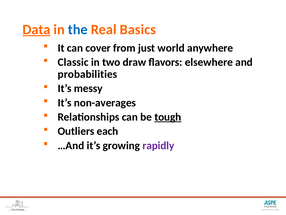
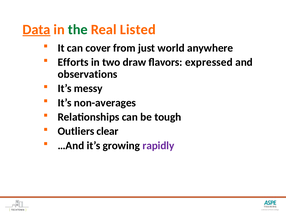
the colour: blue -> green
Basics: Basics -> Listed
Classic: Classic -> Efforts
elsewhere: elsewhere -> expressed
probabilities: probabilities -> observations
tough underline: present -> none
each: each -> clear
